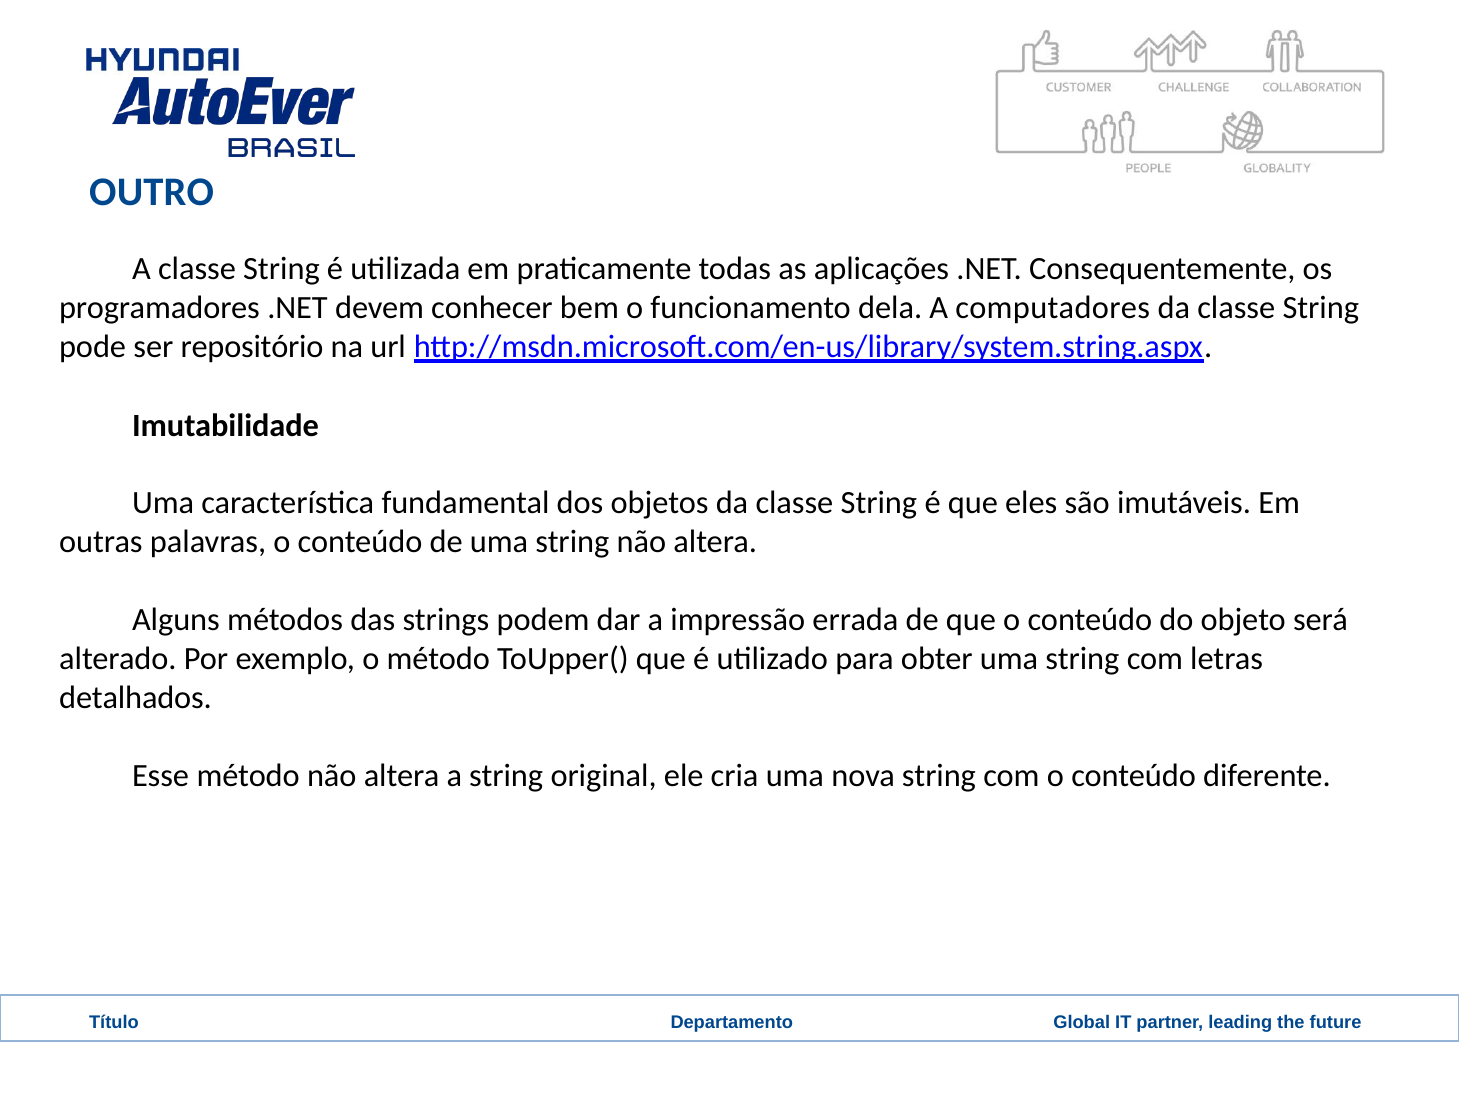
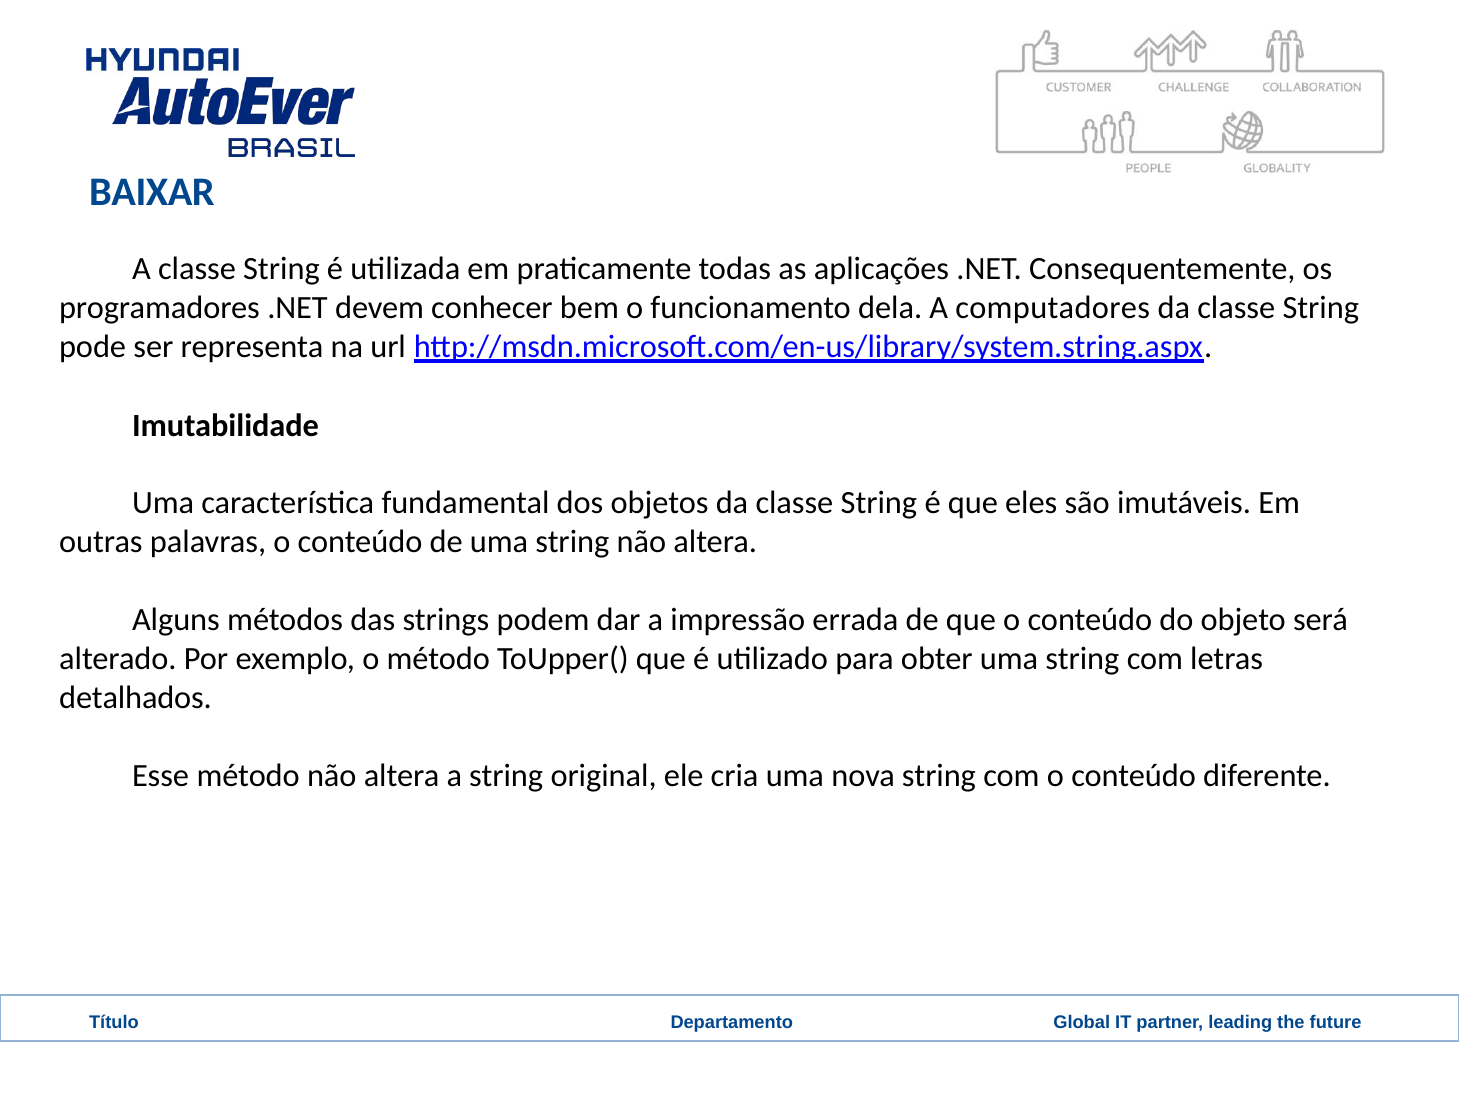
OUTRO: OUTRO -> BAIXAR
repositório: repositório -> representa
